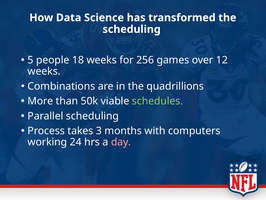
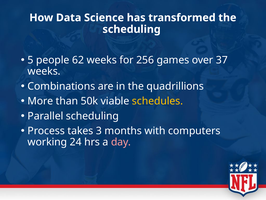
18: 18 -> 62
12: 12 -> 37
schedules colour: light green -> yellow
